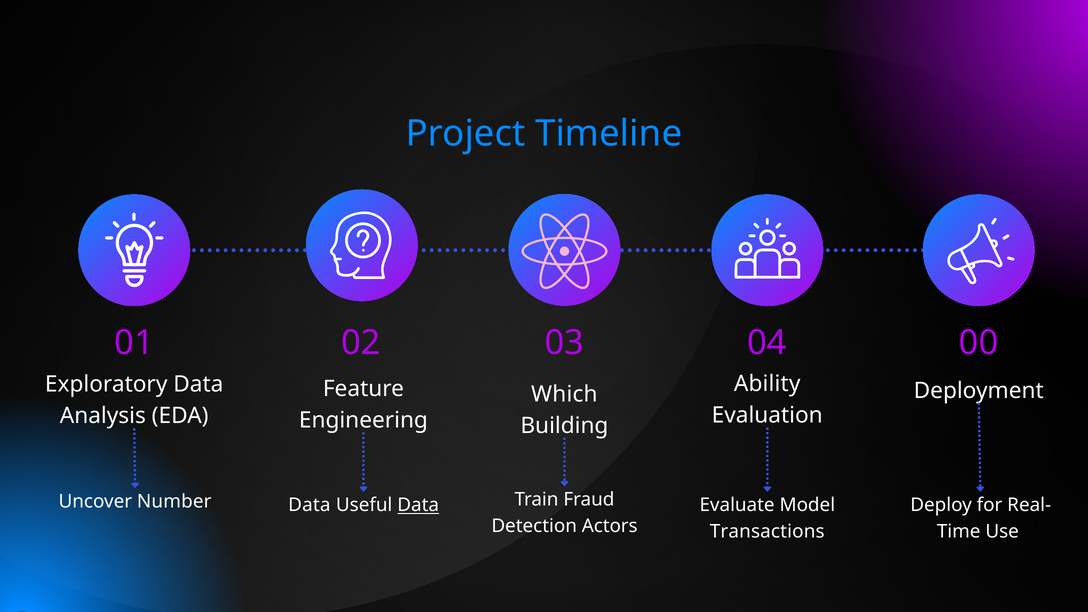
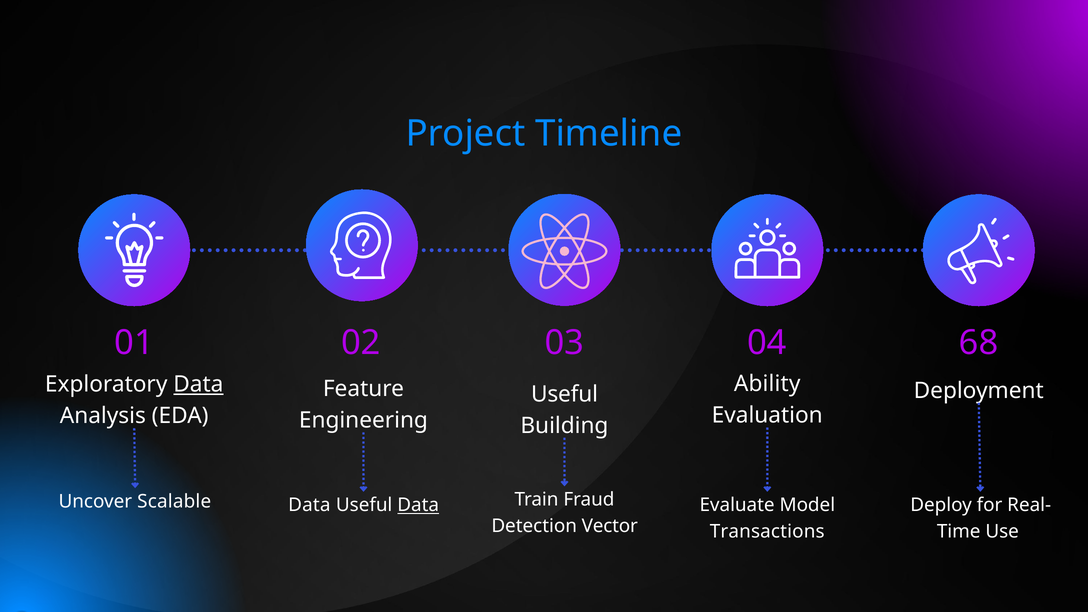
00: 00 -> 68
Data at (198, 385) underline: none -> present
Which at (564, 394): Which -> Useful
Number: Number -> Scalable
Actors: Actors -> Vector
